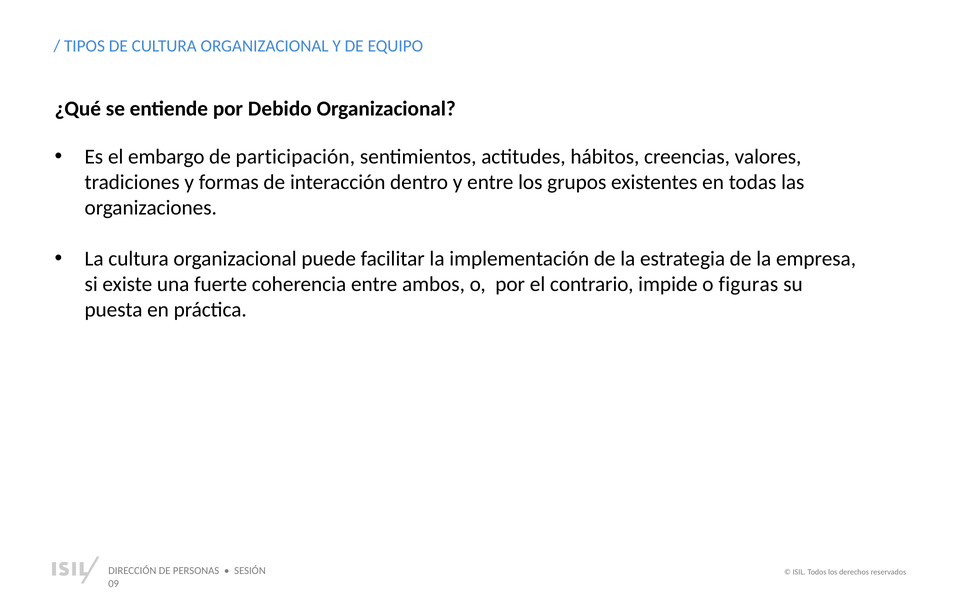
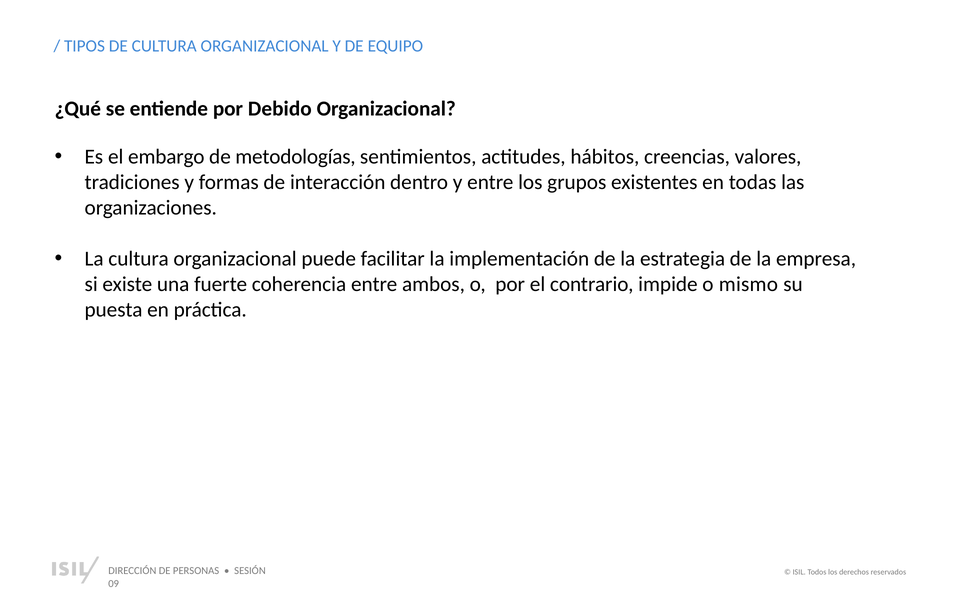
participación: participación -> metodologías
figuras: figuras -> mismo
